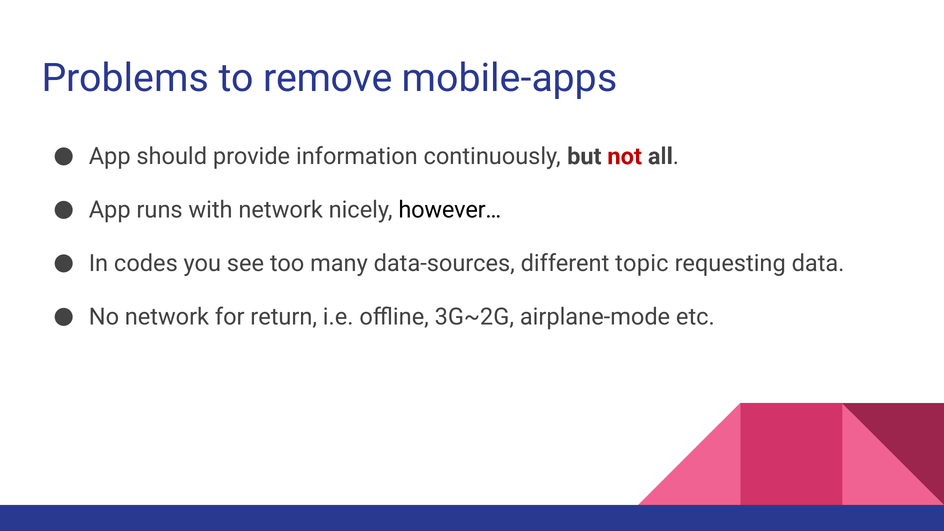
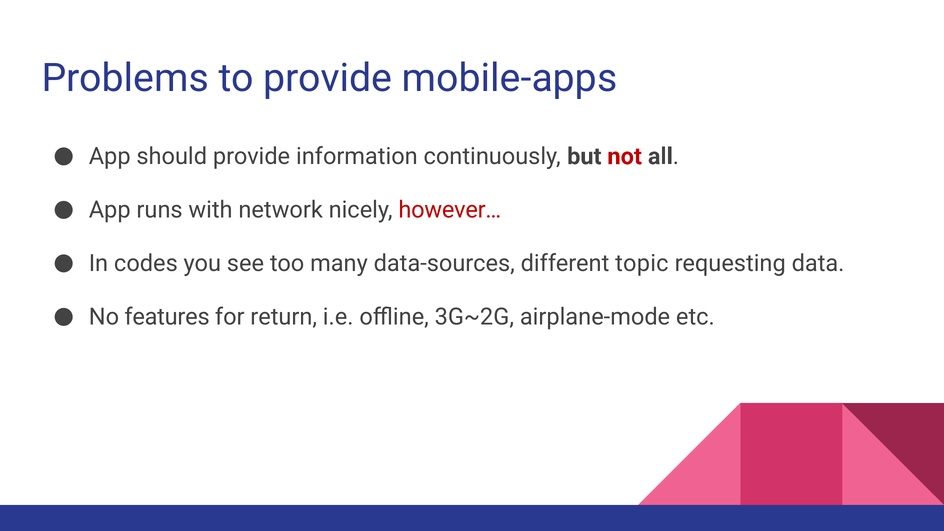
to remove: remove -> provide
however… colour: black -> red
No network: network -> features
